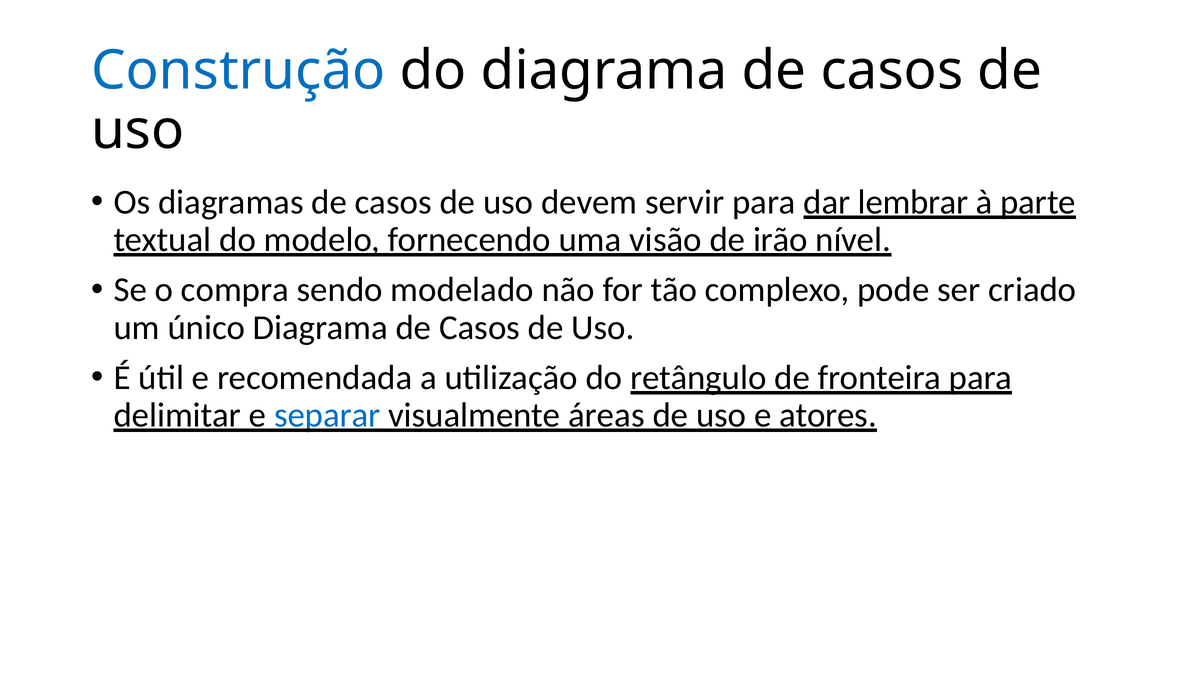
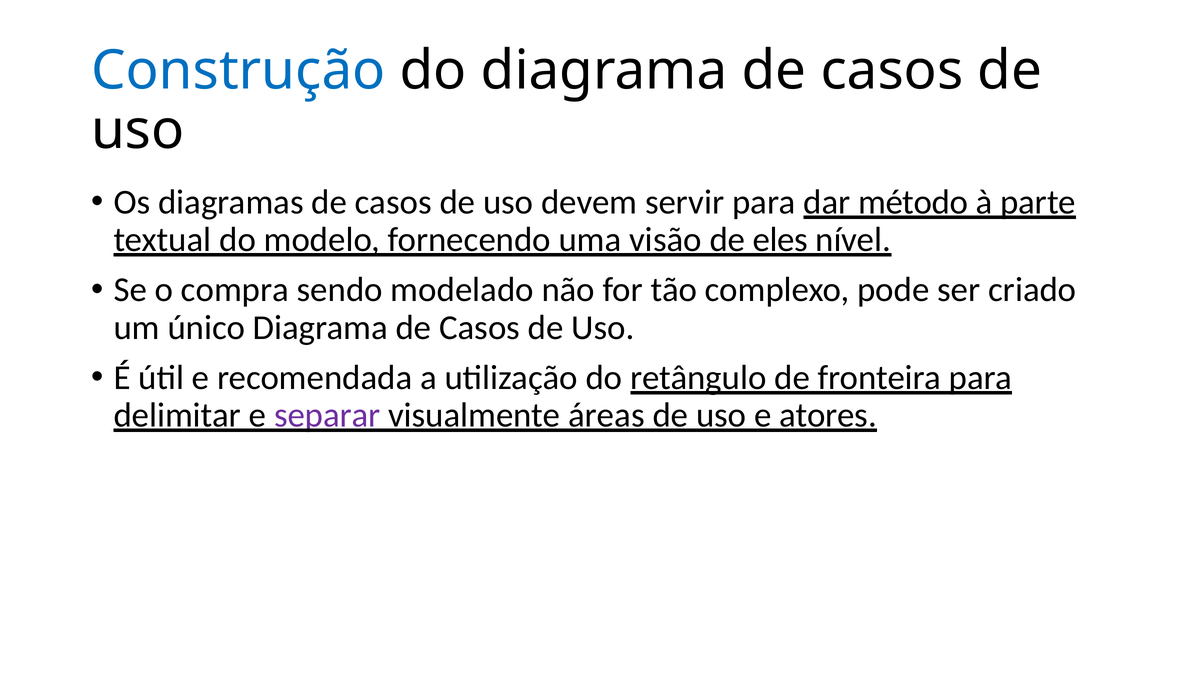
lembrar: lembrar -> método
irão: irão -> eles
separar colour: blue -> purple
